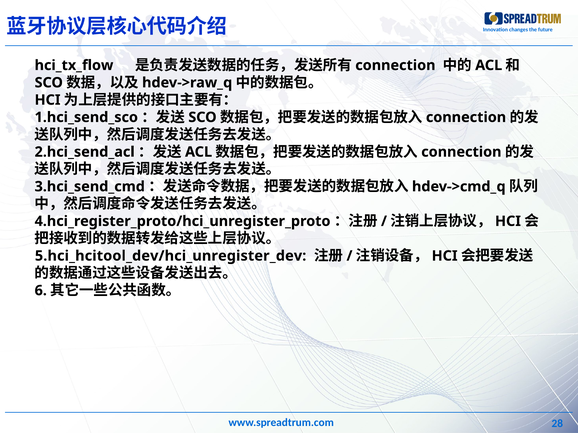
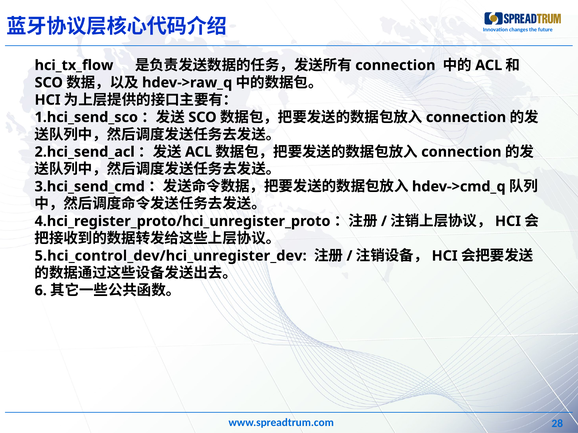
5.hci_hcitool_dev/hci_unregister_dev: 5.hci_hcitool_dev/hci_unregister_dev -> 5.hci_control_dev/hci_unregister_dev
